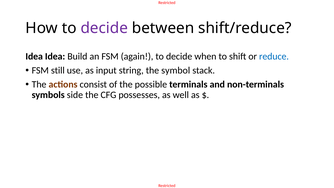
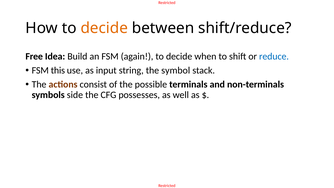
decide at (104, 28) colour: purple -> orange
Idea at (34, 56): Idea -> Free
still: still -> this
